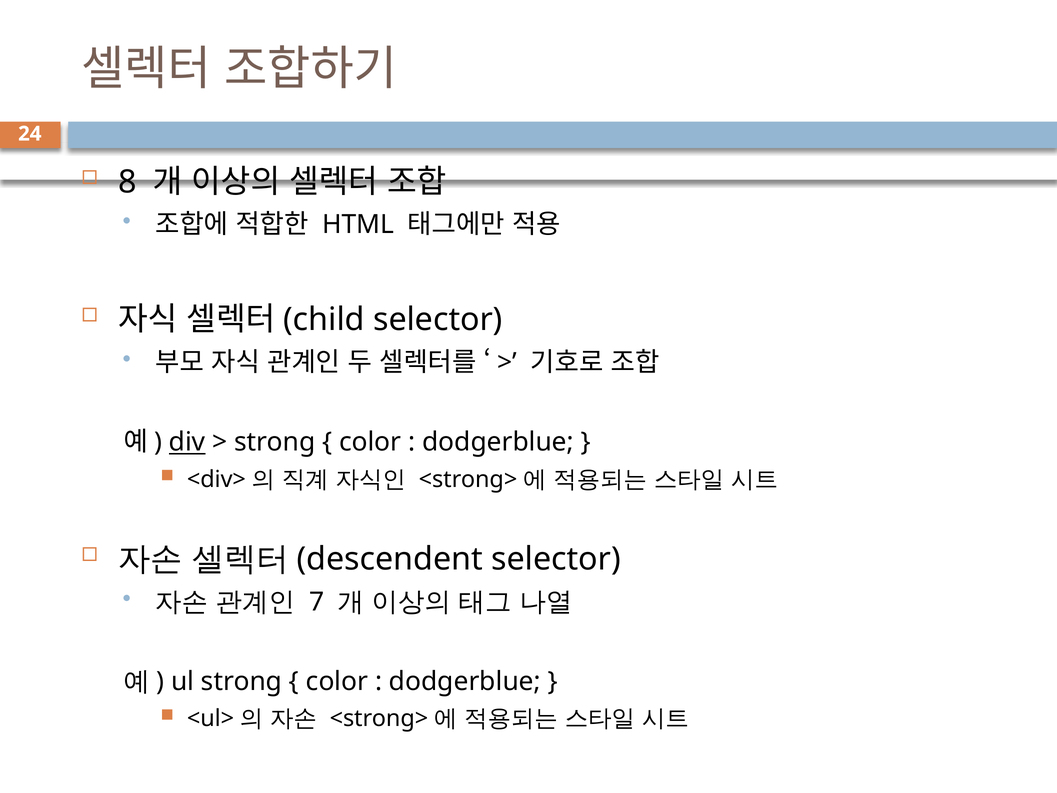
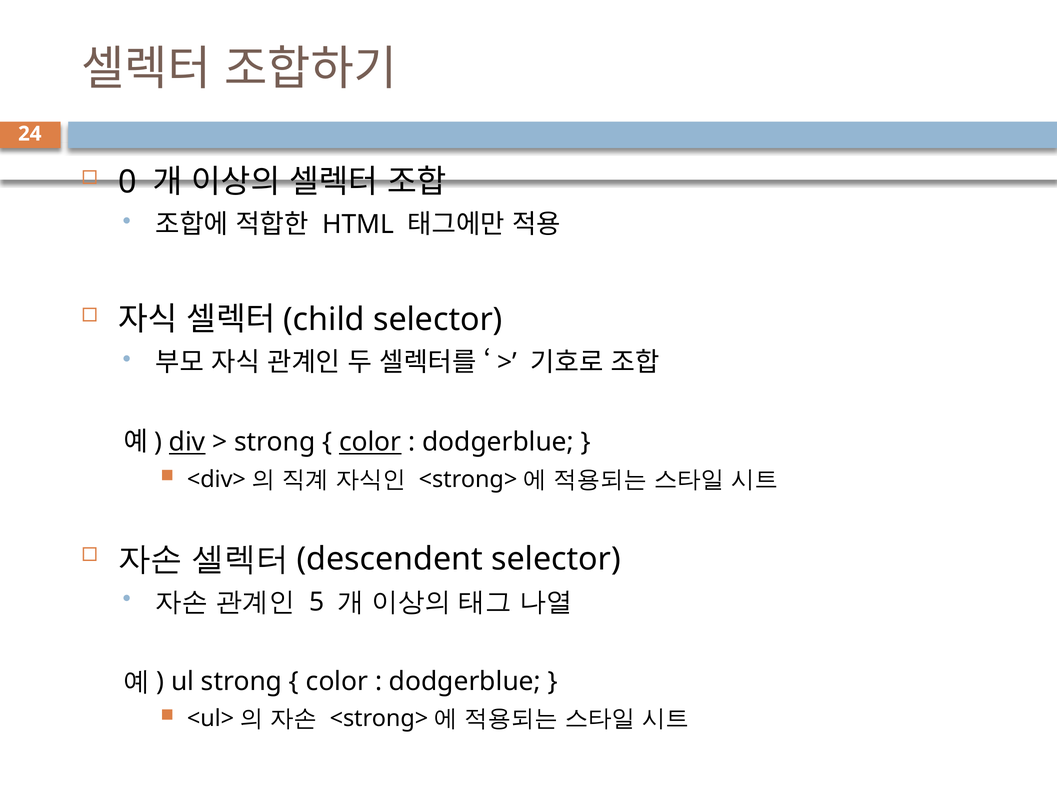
8: 8 -> 0
color at (370, 442) underline: none -> present
7: 7 -> 5
